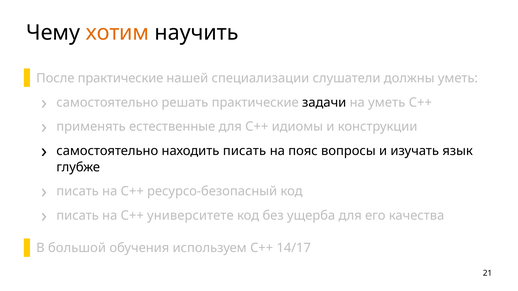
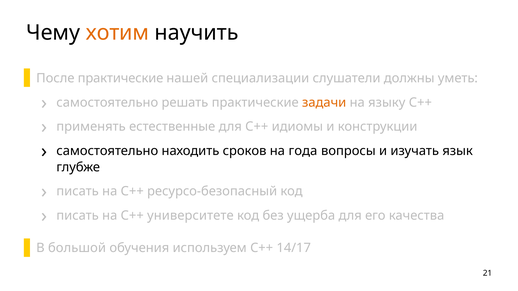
задачи colour: black -> orange
на уметь: уметь -> языку
находить писать: писать -> сроков
пояс: пояс -> года
